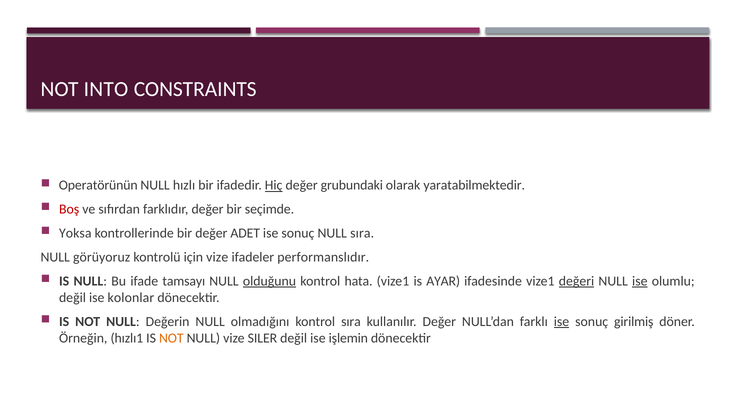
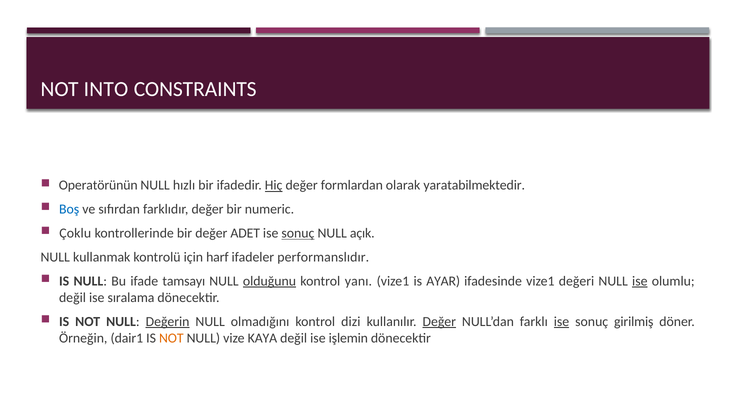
grubundaki: grubundaki -> formlardan
Boş colour: red -> blue
seçimde: seçimde -> numeric
Yoksa: Yoksa -> Çoklu
sonuç at (298, 233) underline: none -> present
NULL sıra: sıra -> açık
görüyoruz: görüyoruz -> kullanmak
için vize: vize -> harf
hata: hata -> yanı
değeri underline: present -> none
kolonlar: kolonlar -> sıralama
Değerin underline: none -> present
kontrol sıra: sıra -> dizi
Değer at (439, 322) underline: none -> present
hızlı1: hızlı1 -> dair1
SILER: SILER -> KAYA
